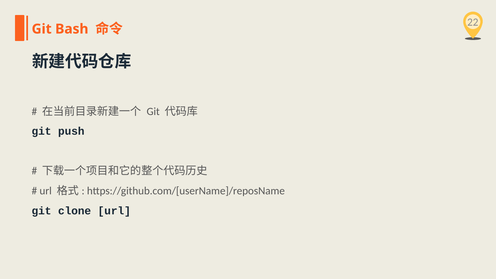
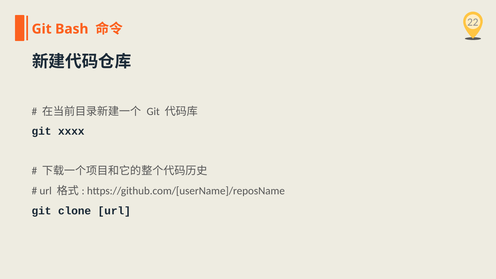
push: push -> xxxx
